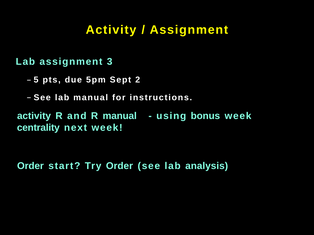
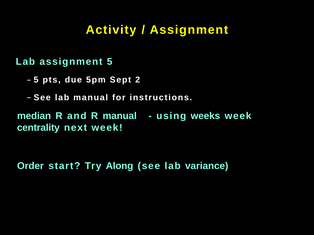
assignment 3: 3 -> 5
activity at (34, 116): activity -> median
bonus: bonus -> weeks
Try Order: Order -> Along
analysis: analysis -> variance
